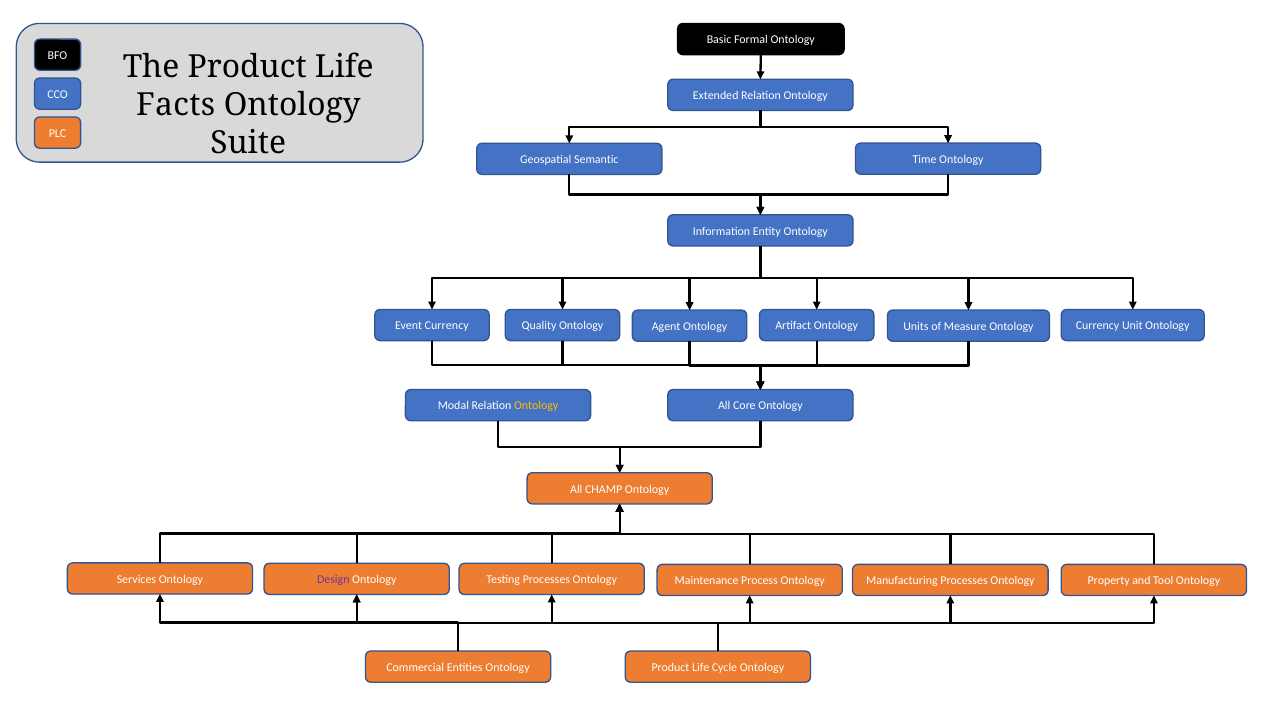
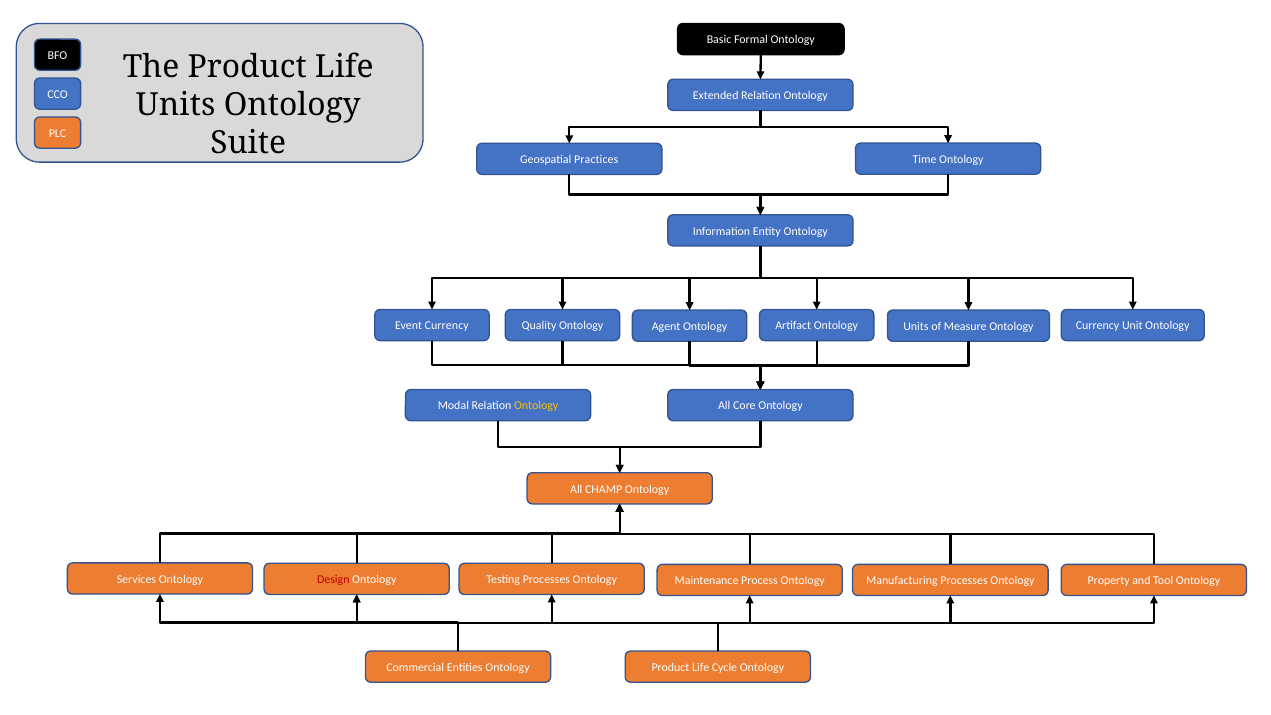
Facts at (176, 105): Facts -> Units
Semantic: Semantic -> Practices
Design colour: purple -> red
